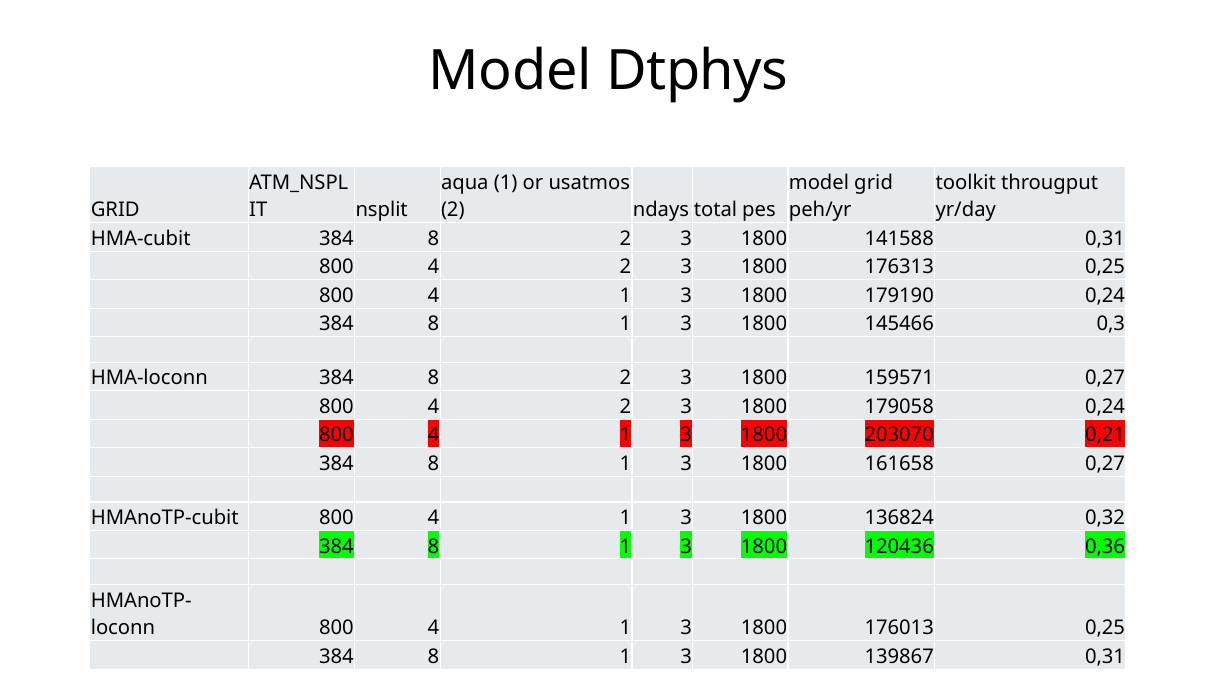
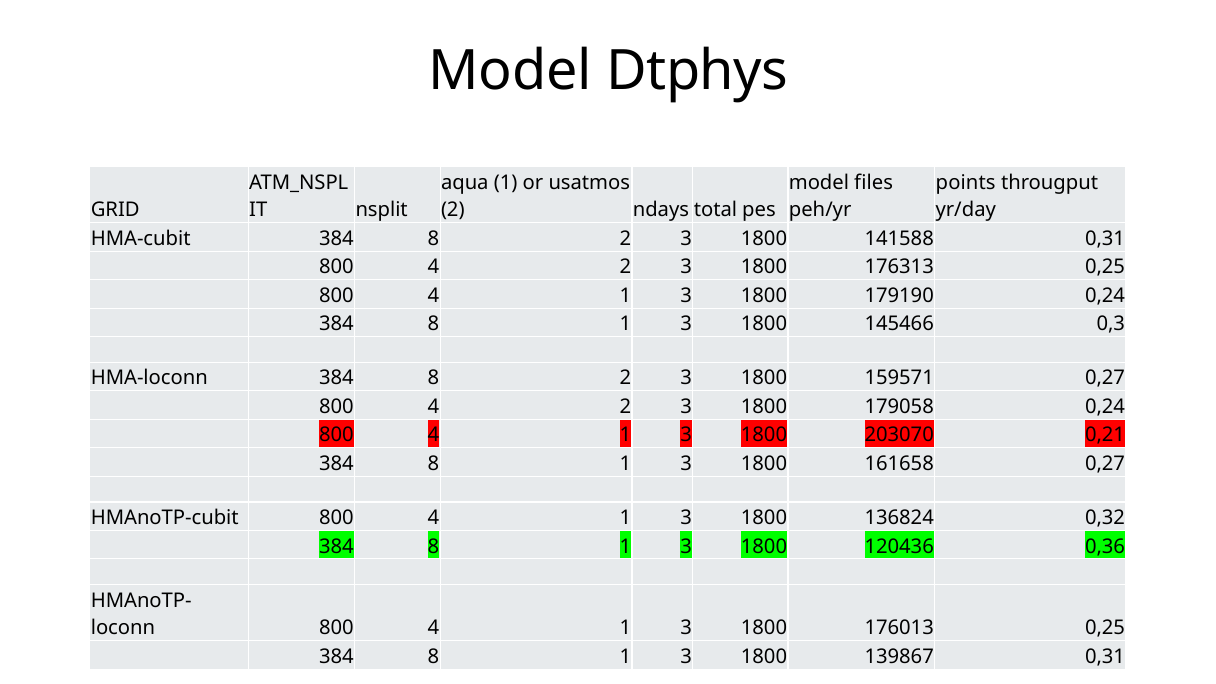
model grid: grid -> files
toolkit: toolkit -> points
